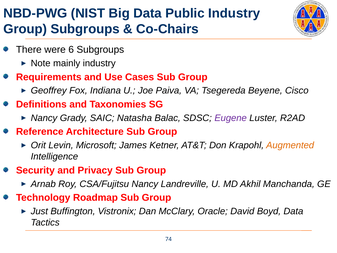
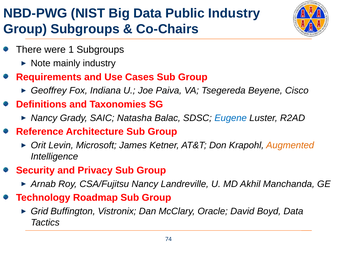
6: 6 -> 1
Eugene colour: purple -> blue
Just: Just -> Grid
